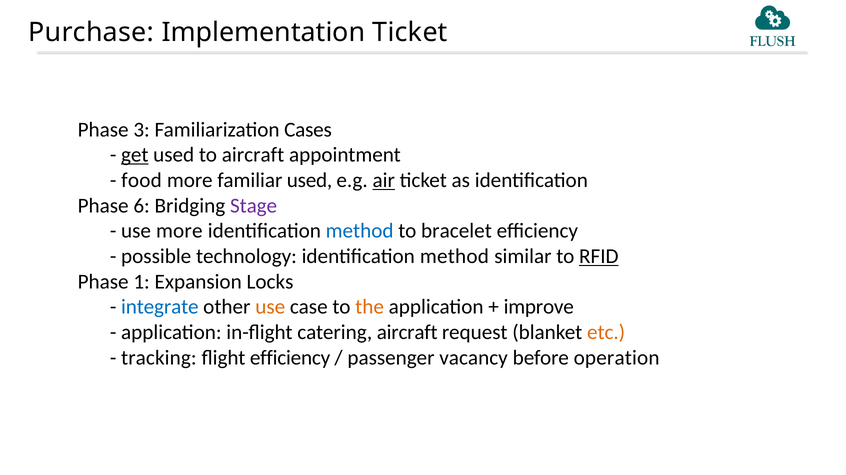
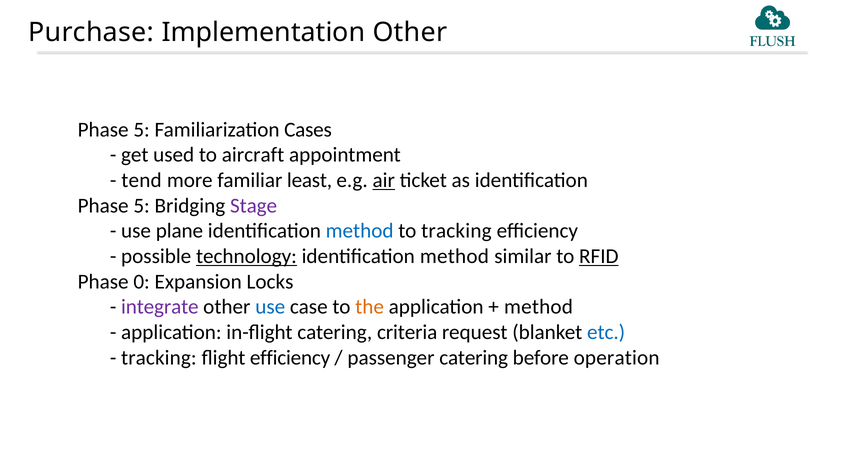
Implementation Ticket: Ticket -> Other
3 at (142, 130): 3 -> 5
get underline: present -> none
food: food -> tend
familiar used: used -> least
6 at (142, 206): 6 -> 5
use more: more -> plane
to bracelet: bracelet -> tracking
technology underline: none -> present
1: 1 -> 0
integrate colour: blue -> purple
use at (270, 307) colour: orange -> blue
improve at (539, 307): improve -> method
catering aircraft: aircraft -> criteria
etc colour: orange -> blue
passenger vacancy: vacancy -> catering
